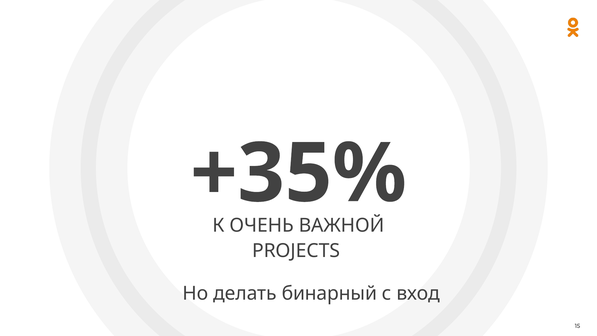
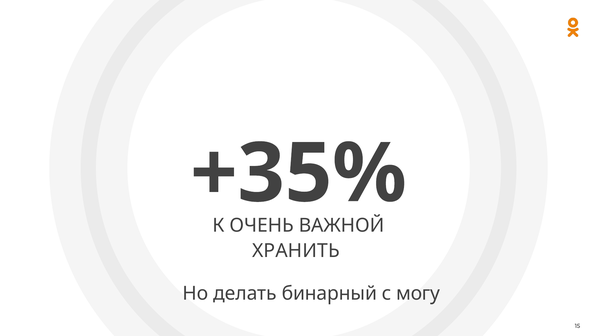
PROJECTS: PROJECTS -> ХРАНИТЬ
вход: вход -> могу
